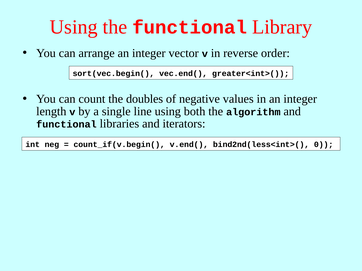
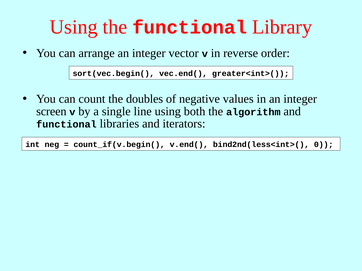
length: length -> screen
